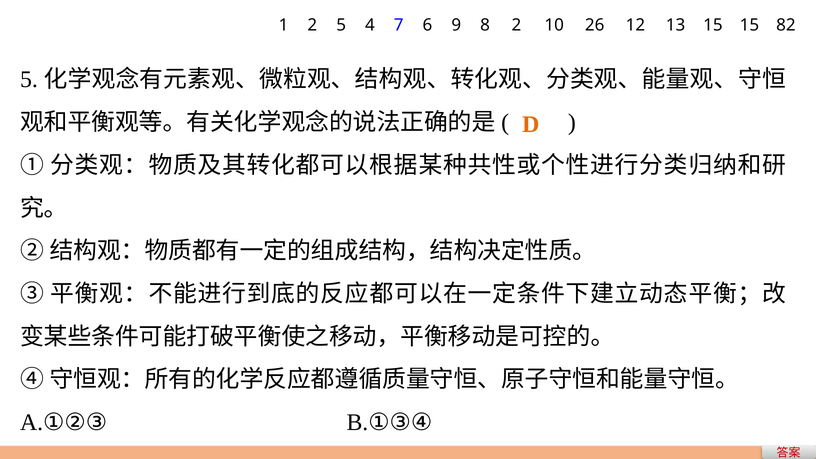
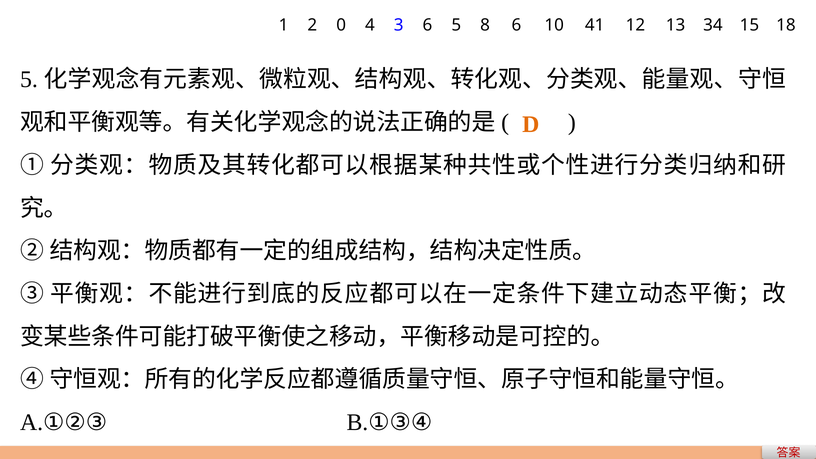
2 5: 5 -> 0
7: 7 -> 3
6 9: 9 -> 5
8 2: 2 -> 6
26: 26 -> 41
13 15: 15 -> 34
82: 82 -> 18
